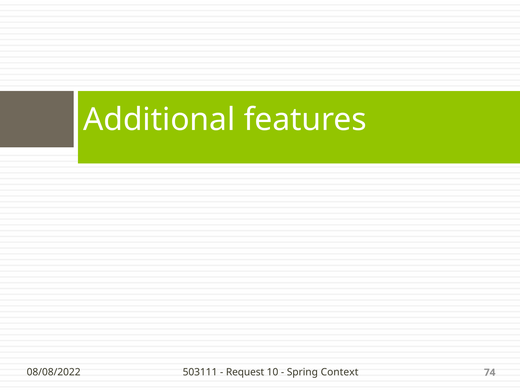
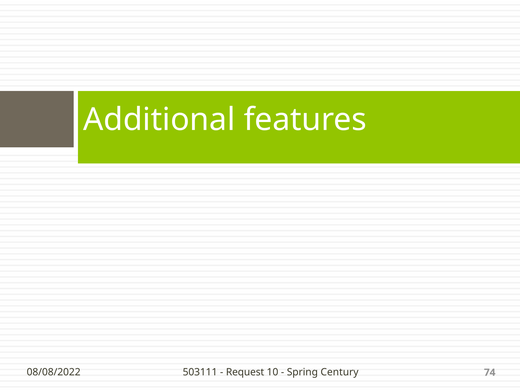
Context: Context -> Century
